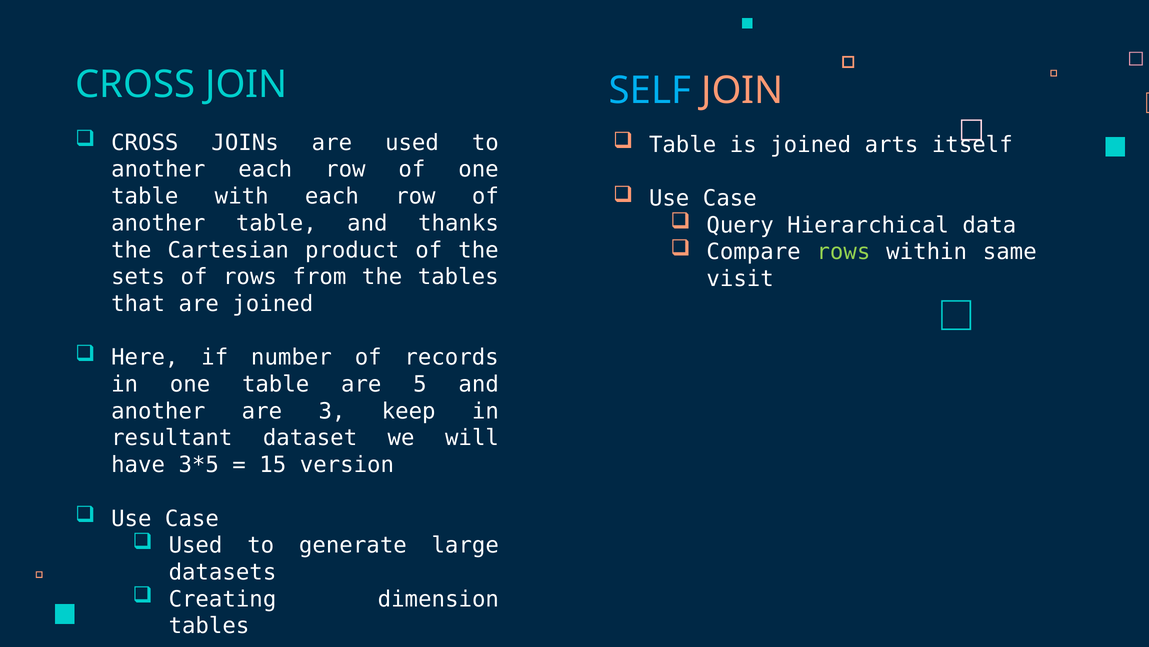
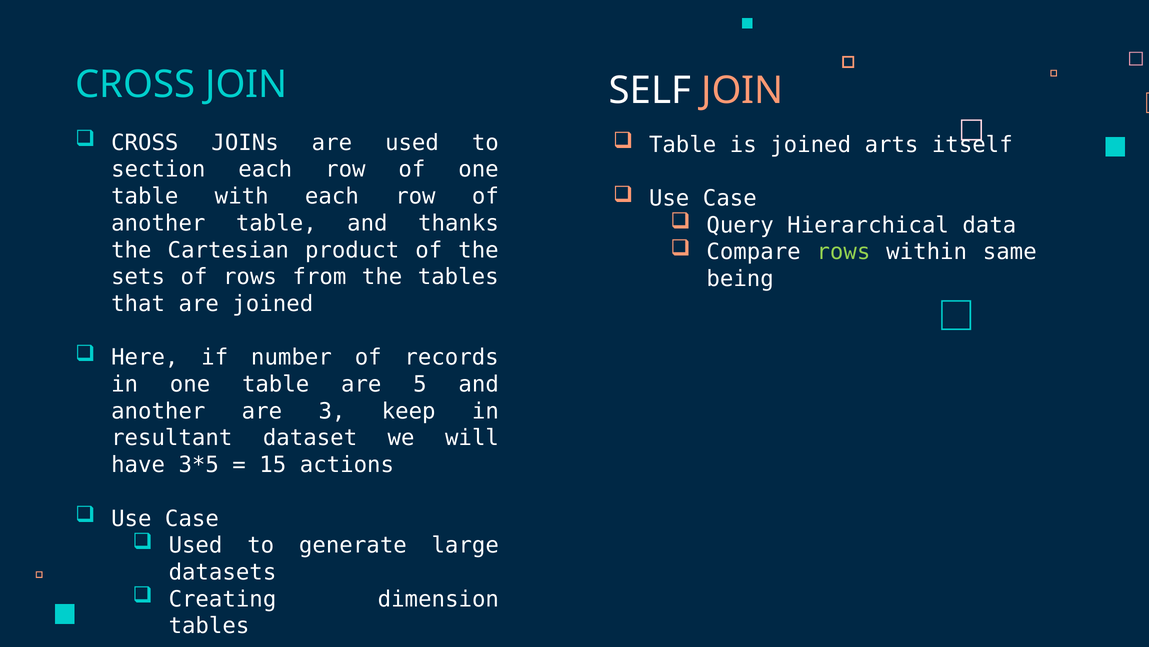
SELF colour: light blue -> white
another at (158, 169): another -> section
visit: visit -> being
version: version -> actions
